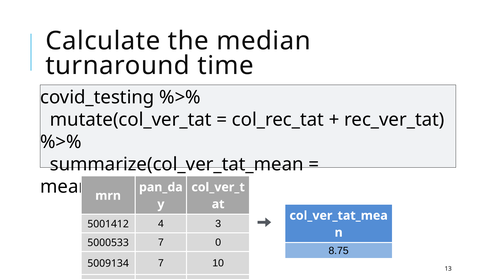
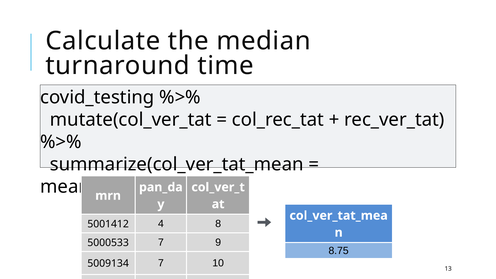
4 3: 3 -> 8
0: 0 -> 9
